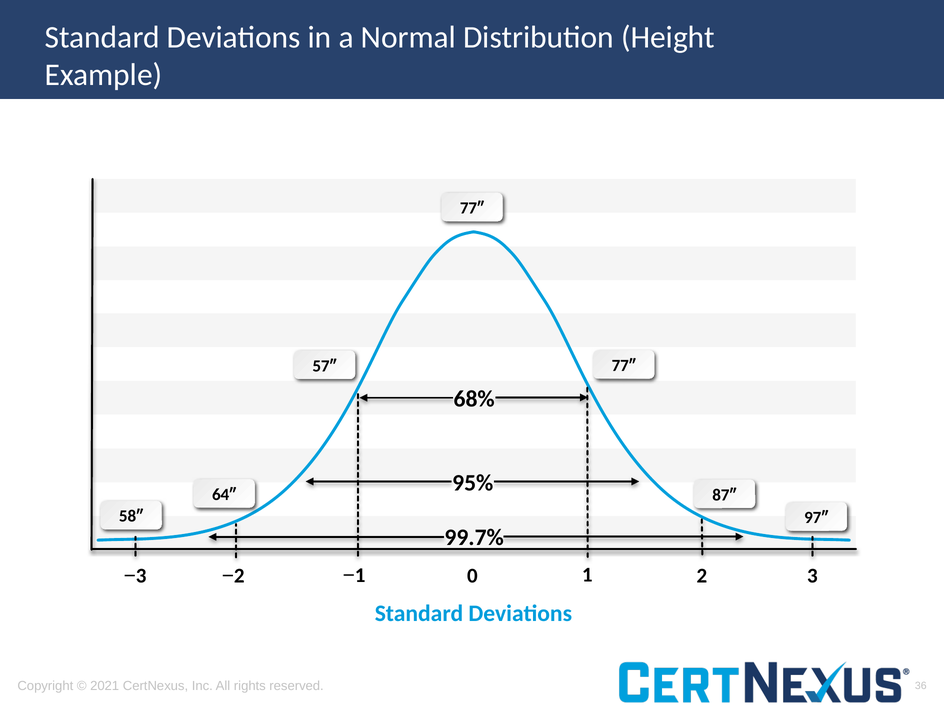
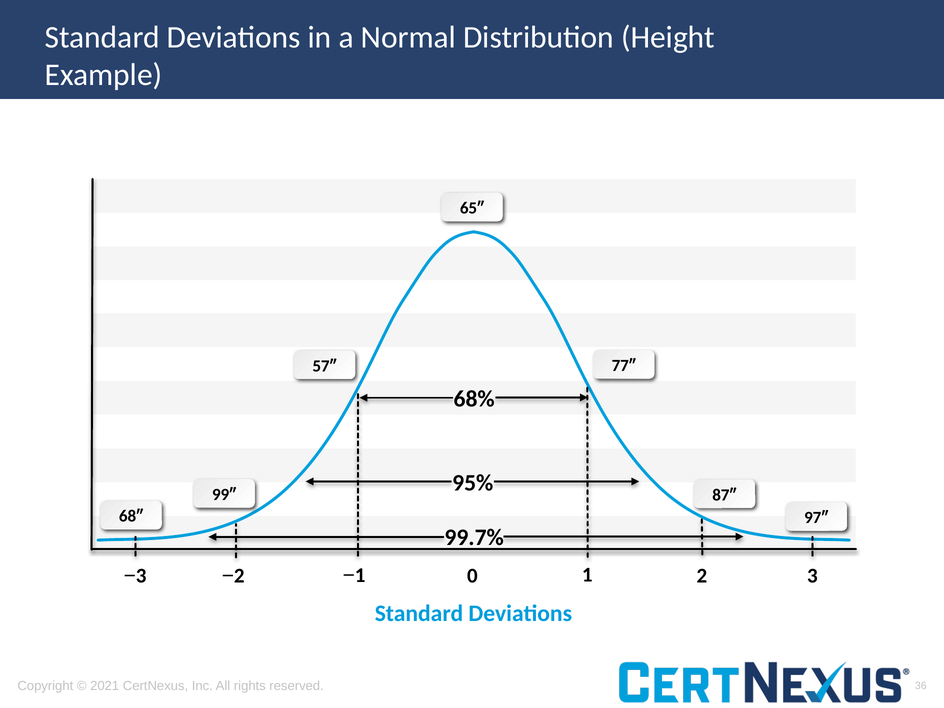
77″ at (472, 208): 77″ -> 65″
64″: 64″ -> 99″
58″: 58″ -> 68″
